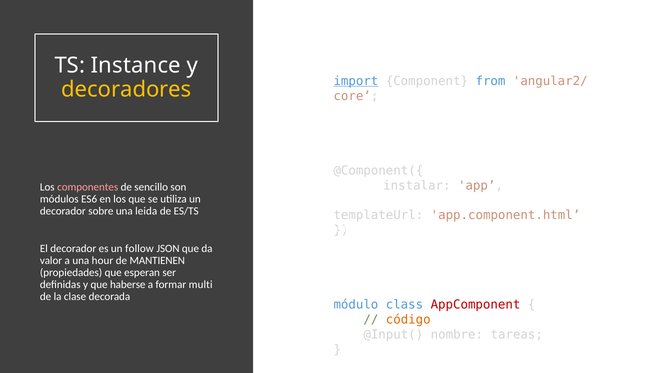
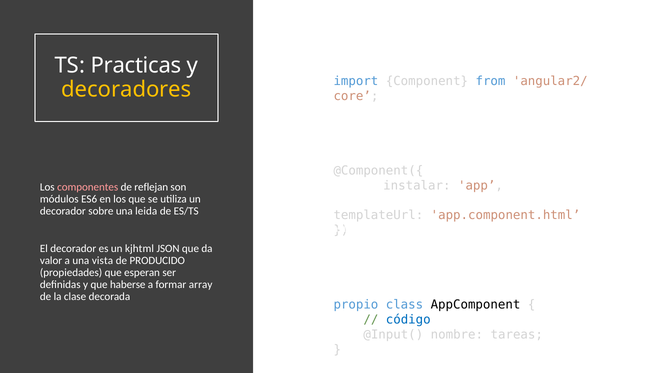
Instance: Instance -> Practicas
import underline: present -> none
sencillo: sencillo -> reflejan
follow: follow -> kjhtml
hour: hour -> vista
MANTIENEN: MANTIENEN -> PRODUCIDO
multi: multi -> array
módulo: módulo -> propio
AppComponent colour: red -> black
código colour: orange -> blue
